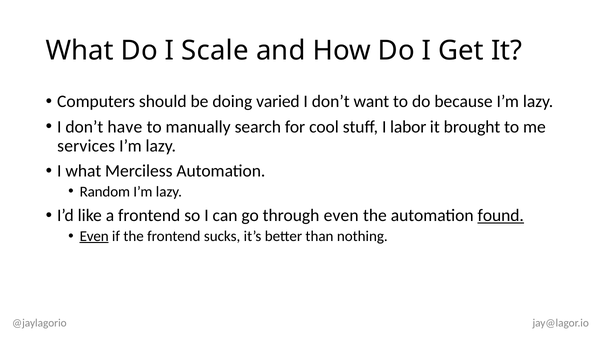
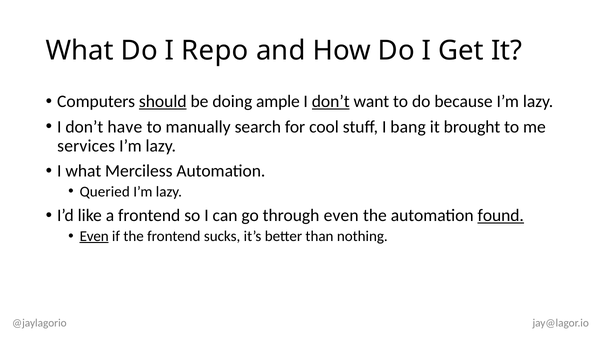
Scale: Scale -> Repo
should underline: none -> present
varied: varied -> ample
don’t at (331, 102) underline: none -> present
labor: labor -> bang
Random: Random -> Queried
